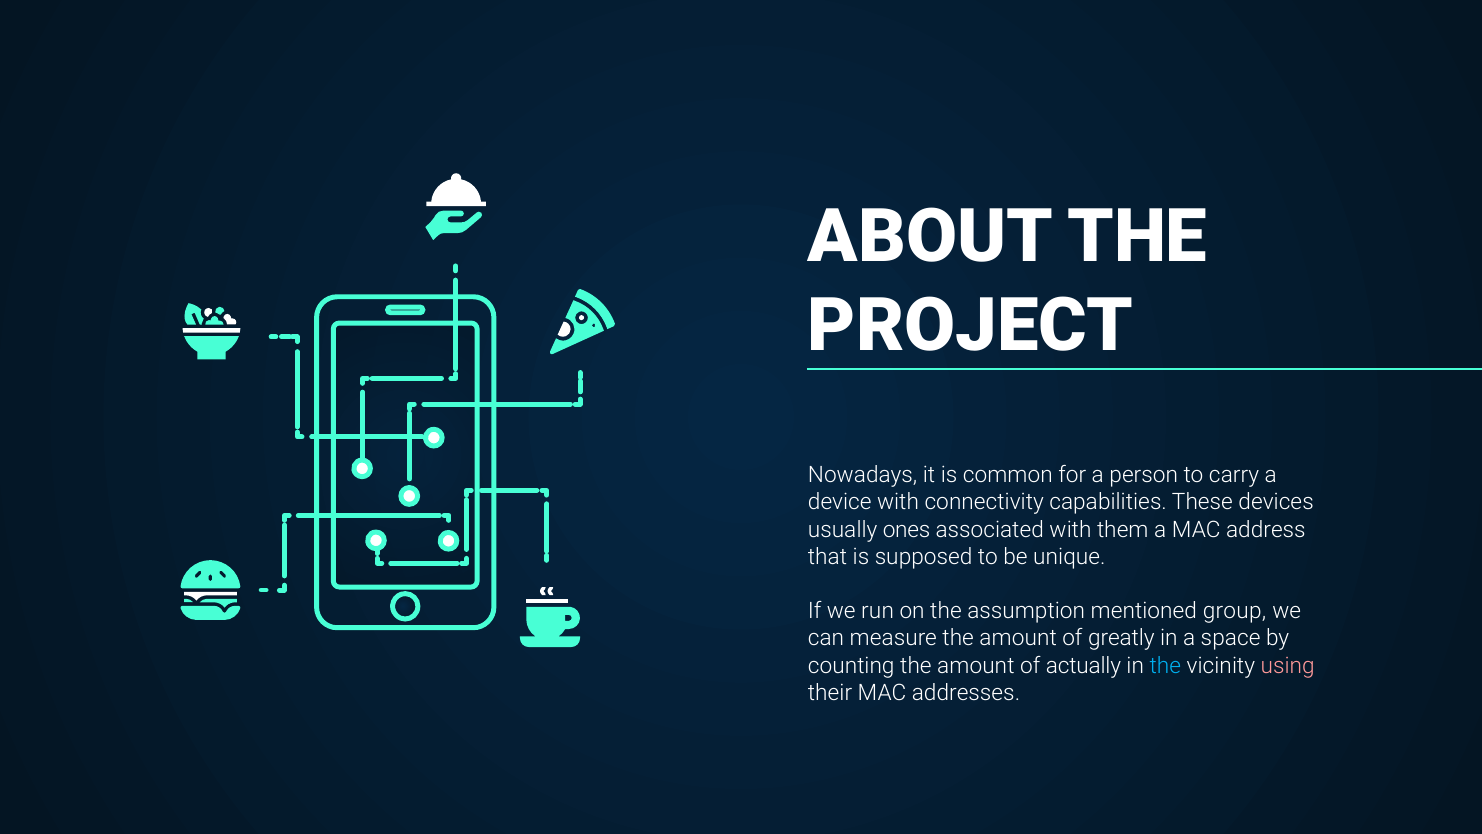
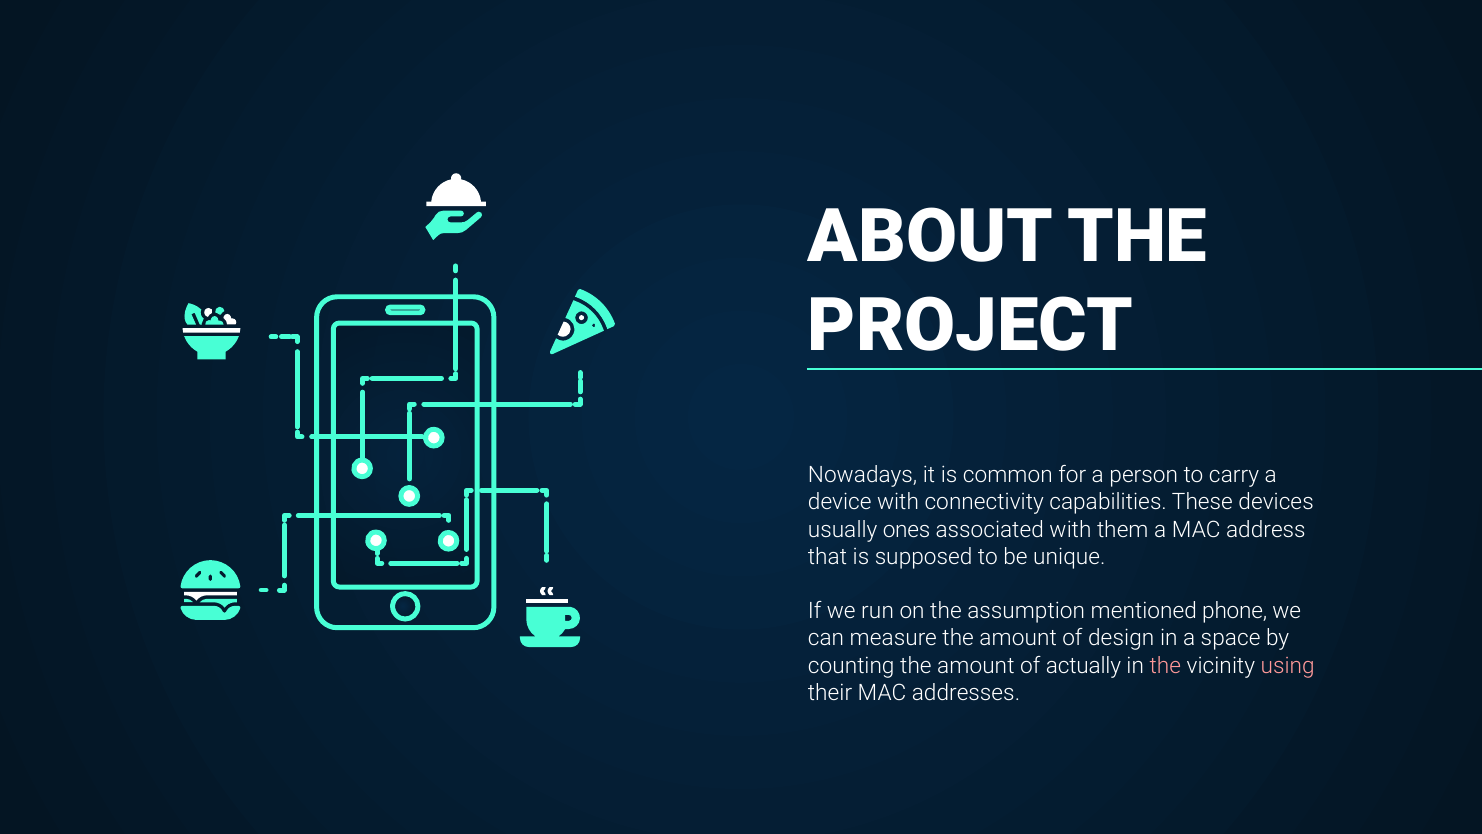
group: group -> phone
greatly: greatly -> design
the at (1165, 665) colour: light blue -> pink
